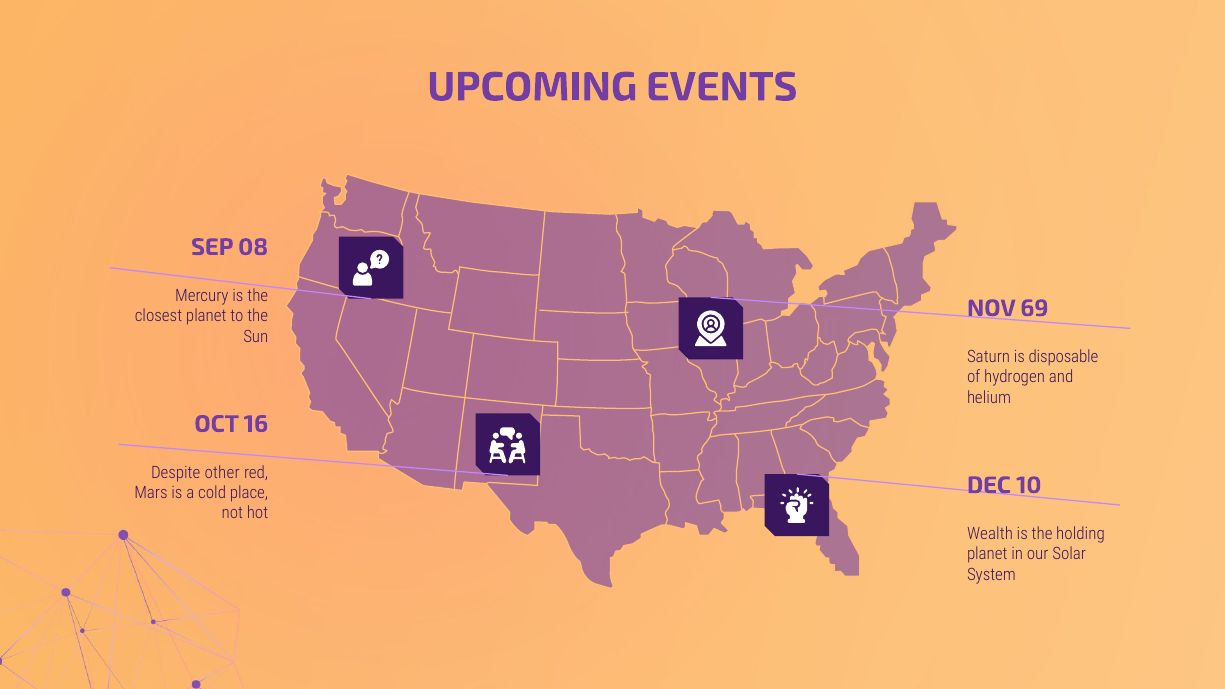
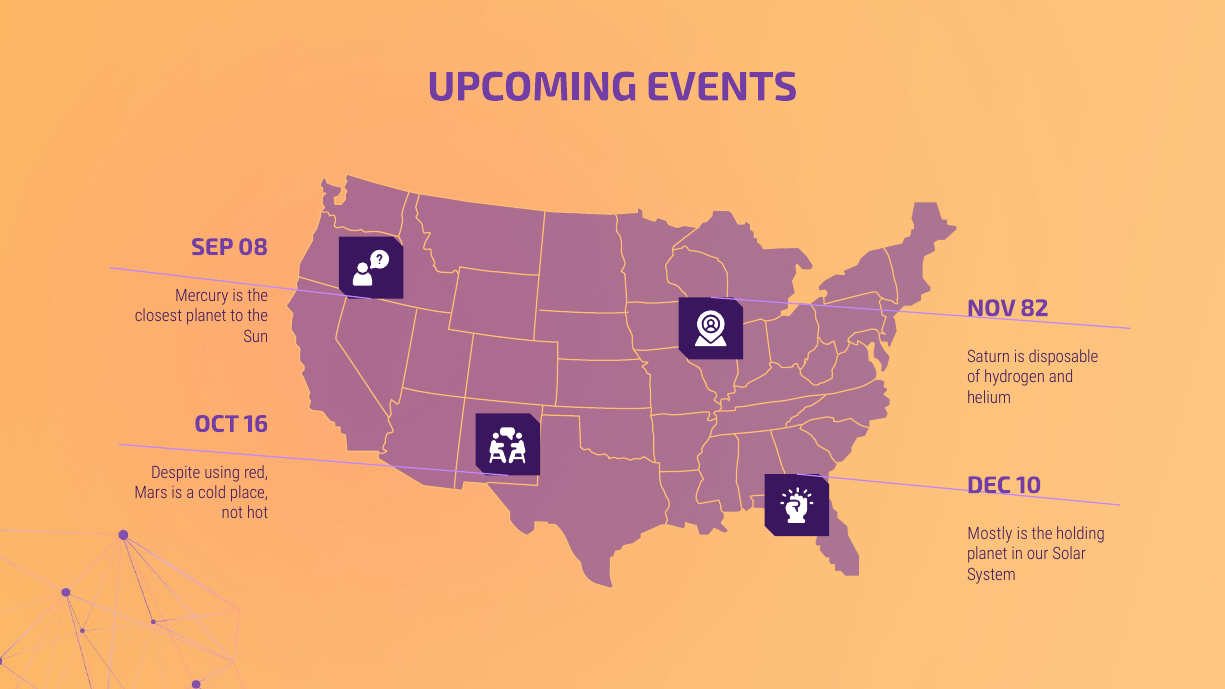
69: 69 -> 82
other: other -> using
Wealth: Wealth -> Mostly
